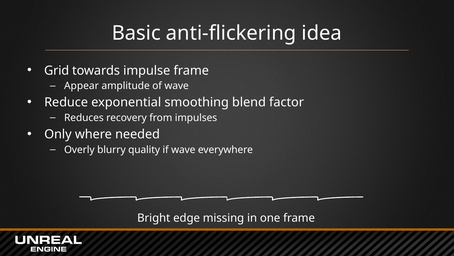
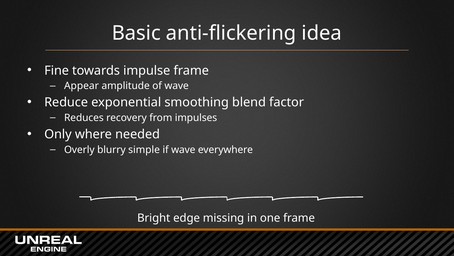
Grid: Grid -> Fine
quality: quality -> simple
